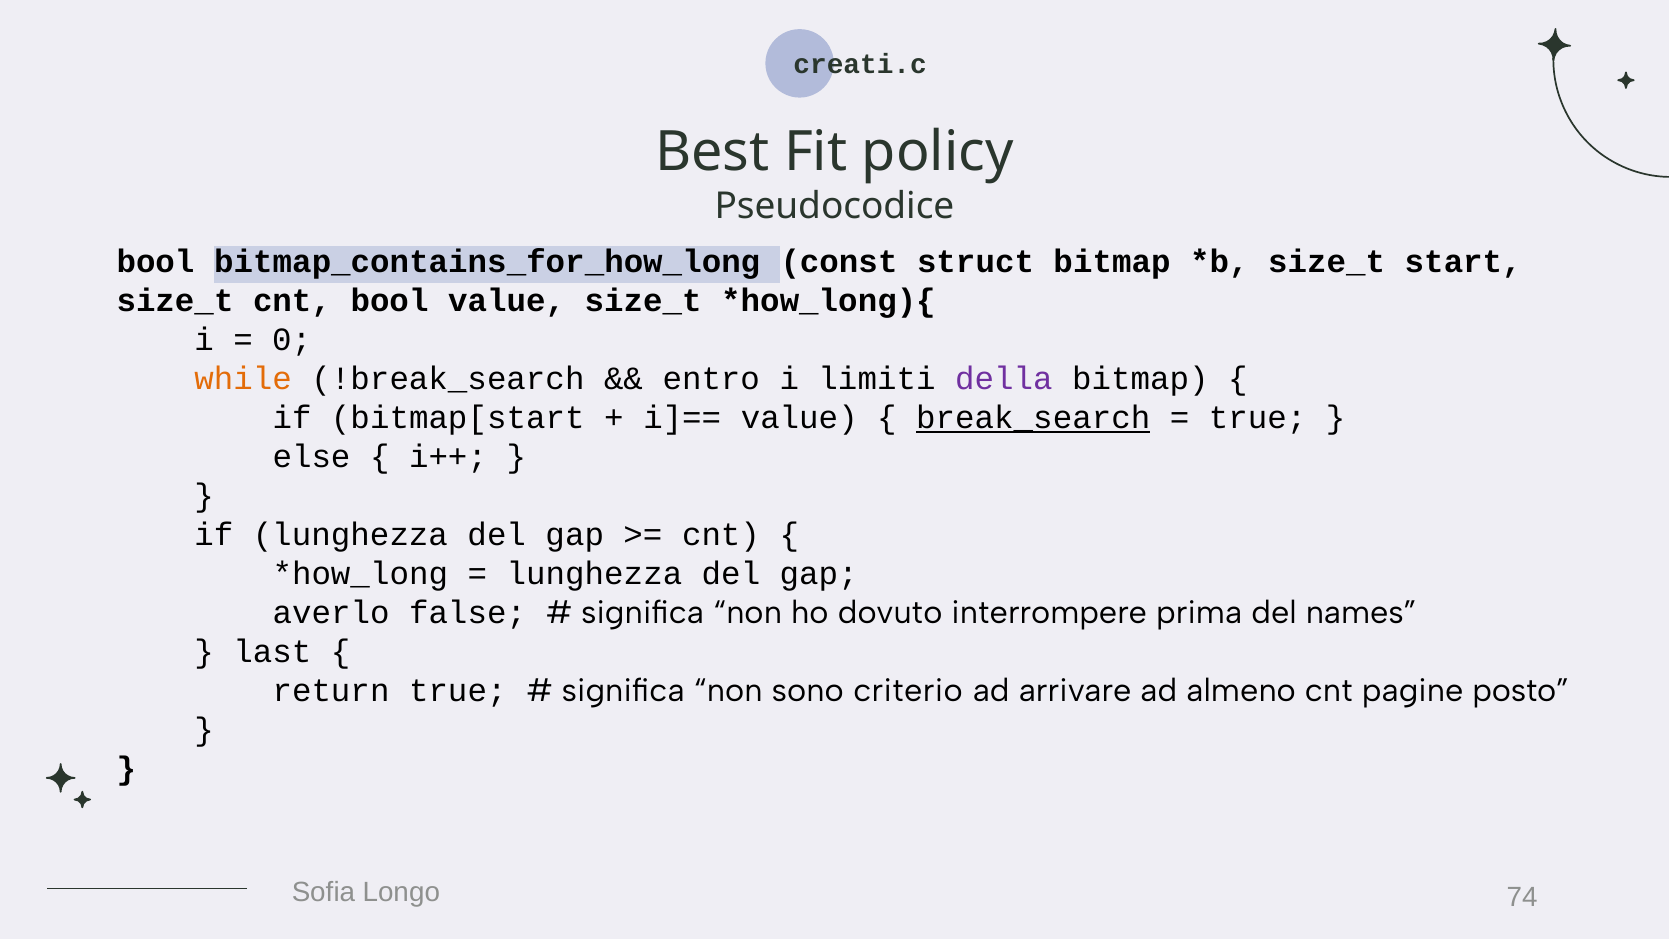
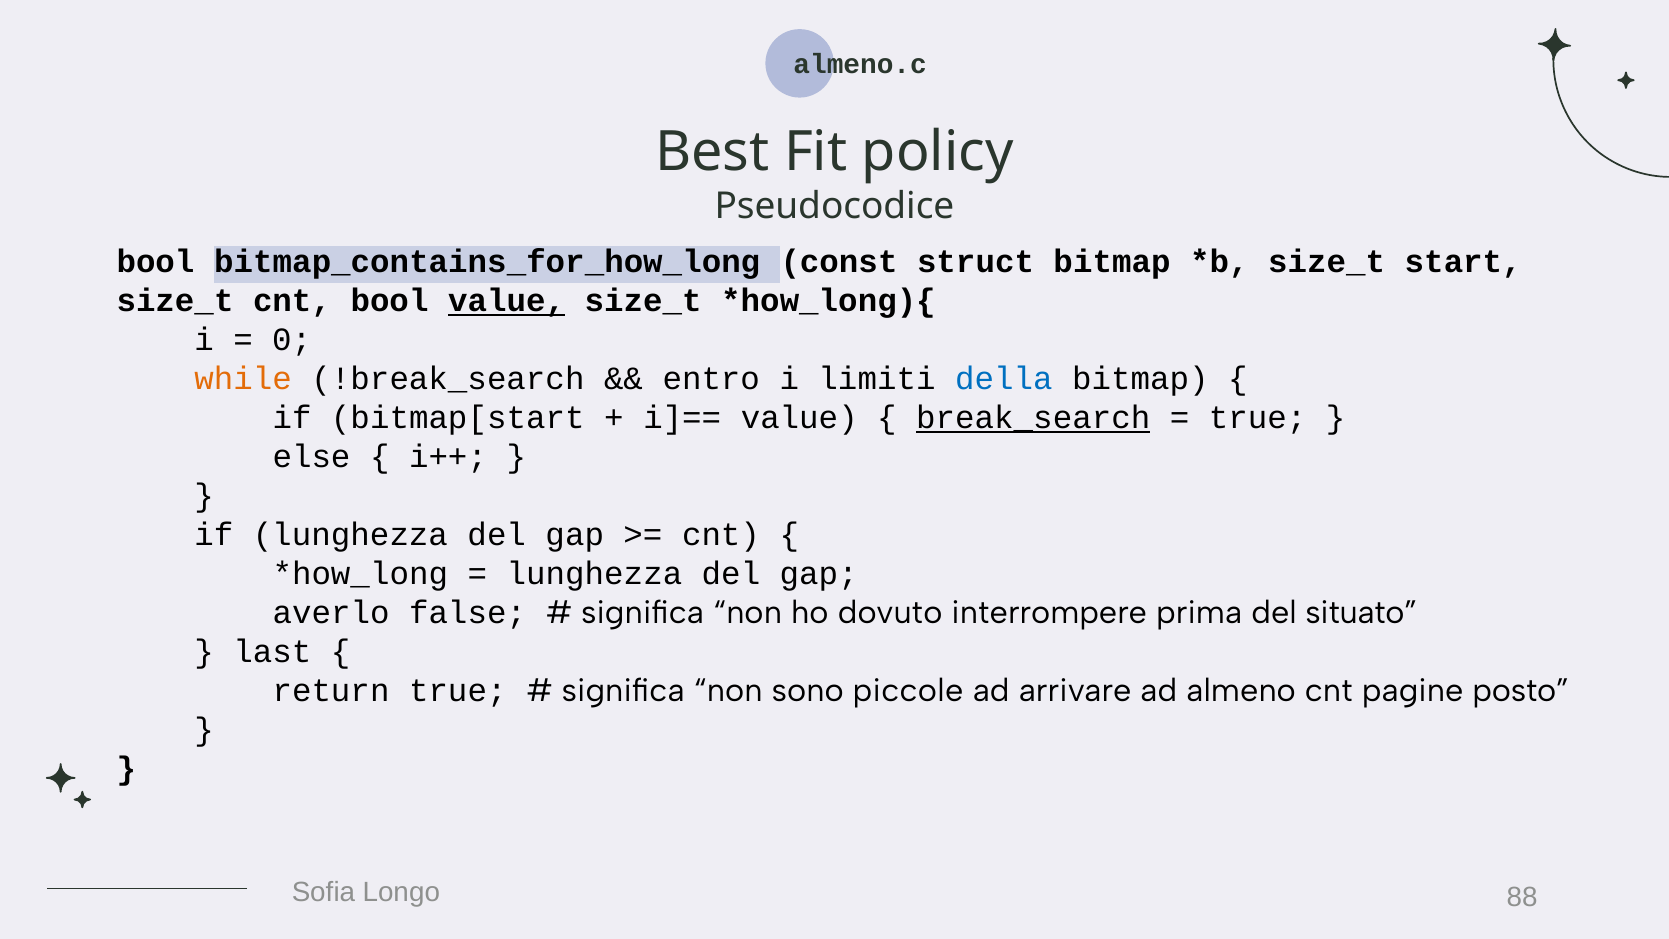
creati.c: creati.c -> almeno.c
value at (507, 301) underline: none -> present
della colour: purple -> blue
names: names -> situato
criterio: criterio -> piccole
74: 74 -> 88
